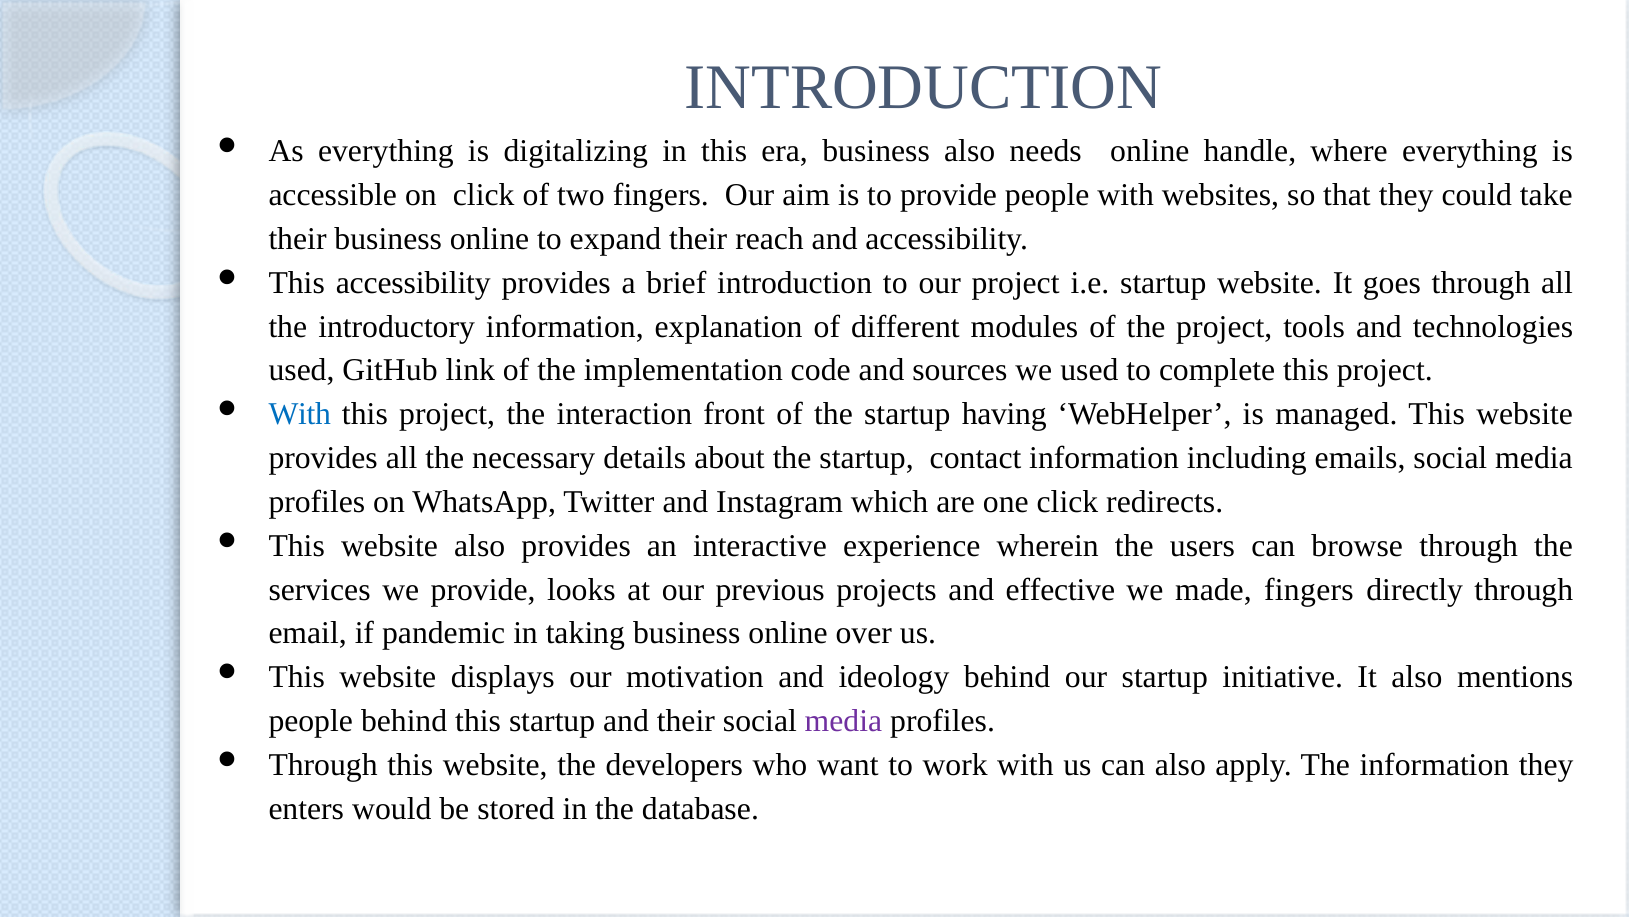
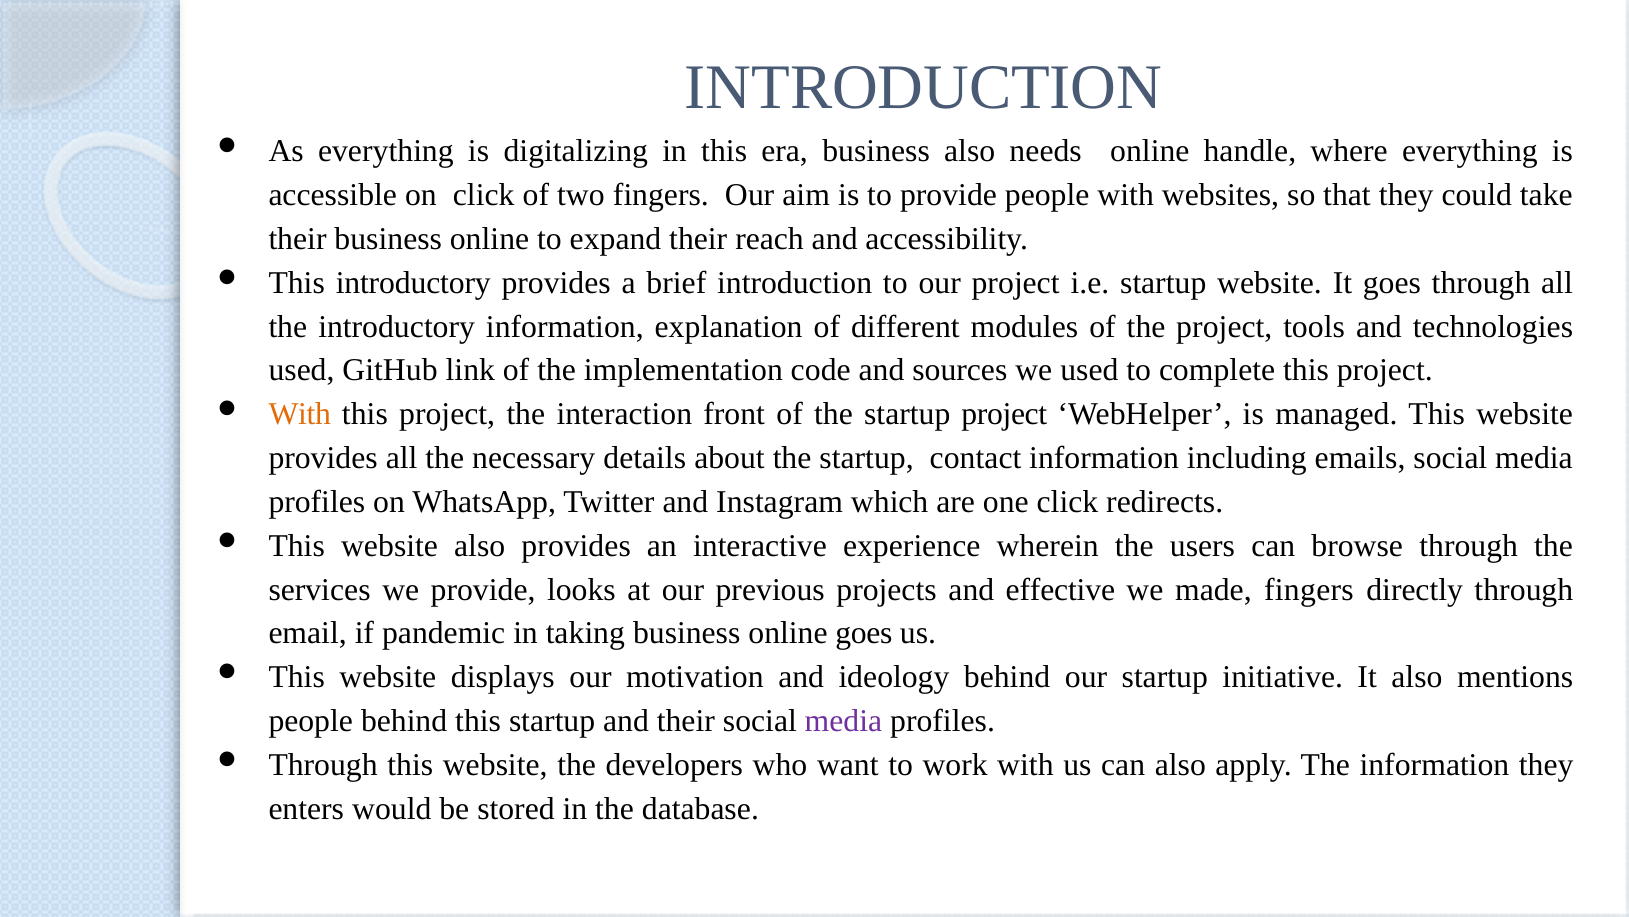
This accessibility: accessibility -> introductory
With at (300, 414) colour: blue -> orange
startup having: having -> project
online over: over -> goes
